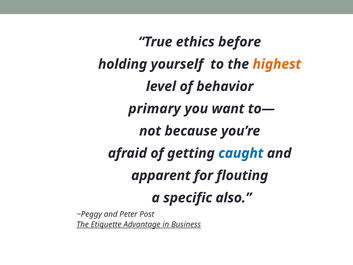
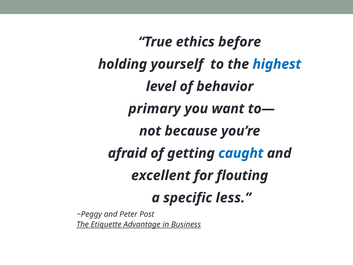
highest colour: orange -> blue
apparent: apparent -> excellent
also: also -> less
